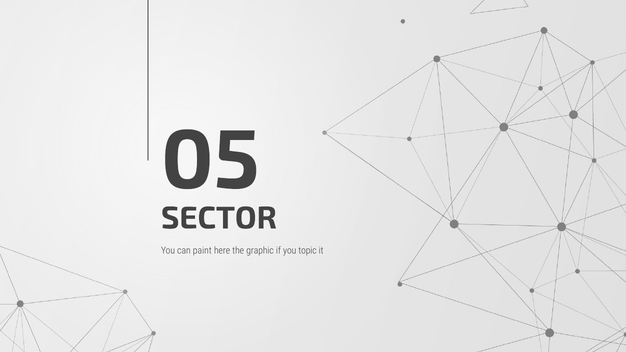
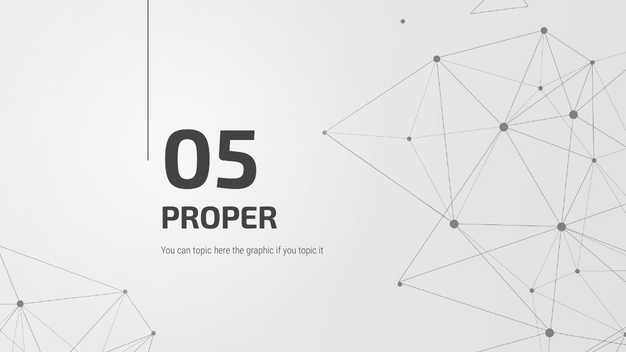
SECTOR: SECTOR -> PROPER
can paint: paint -> topic
